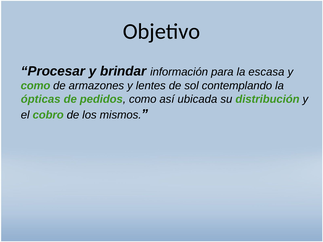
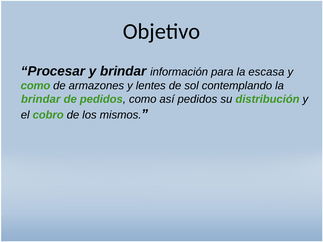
ópticas at (41, 99): ópticas -> brindar
así ubicada: ubicada -> pedidos
